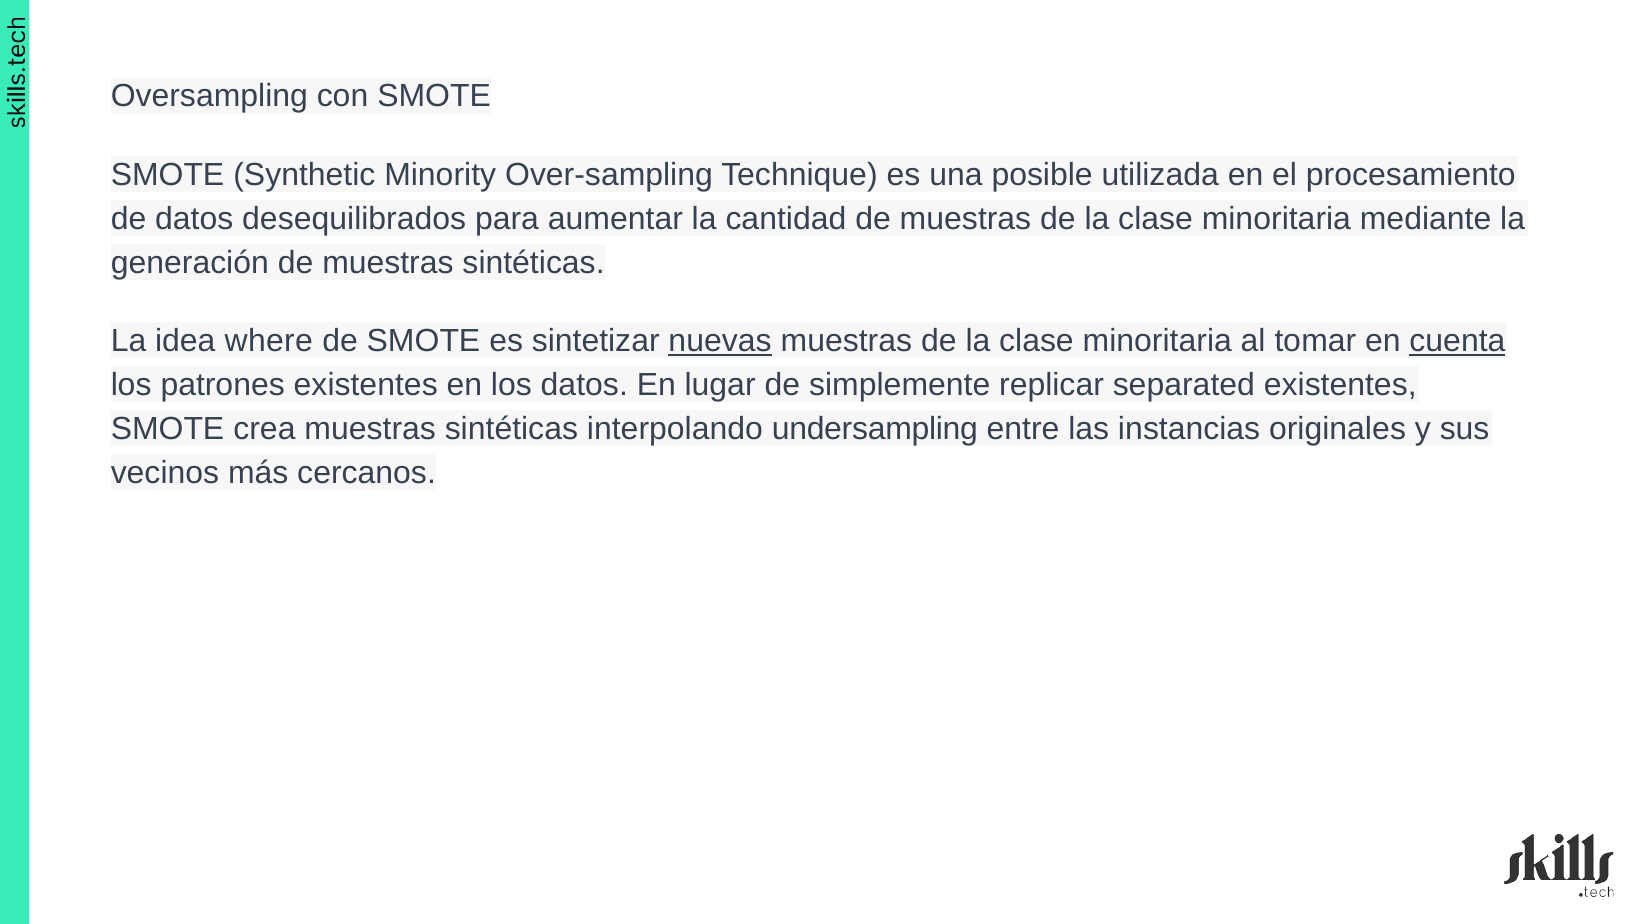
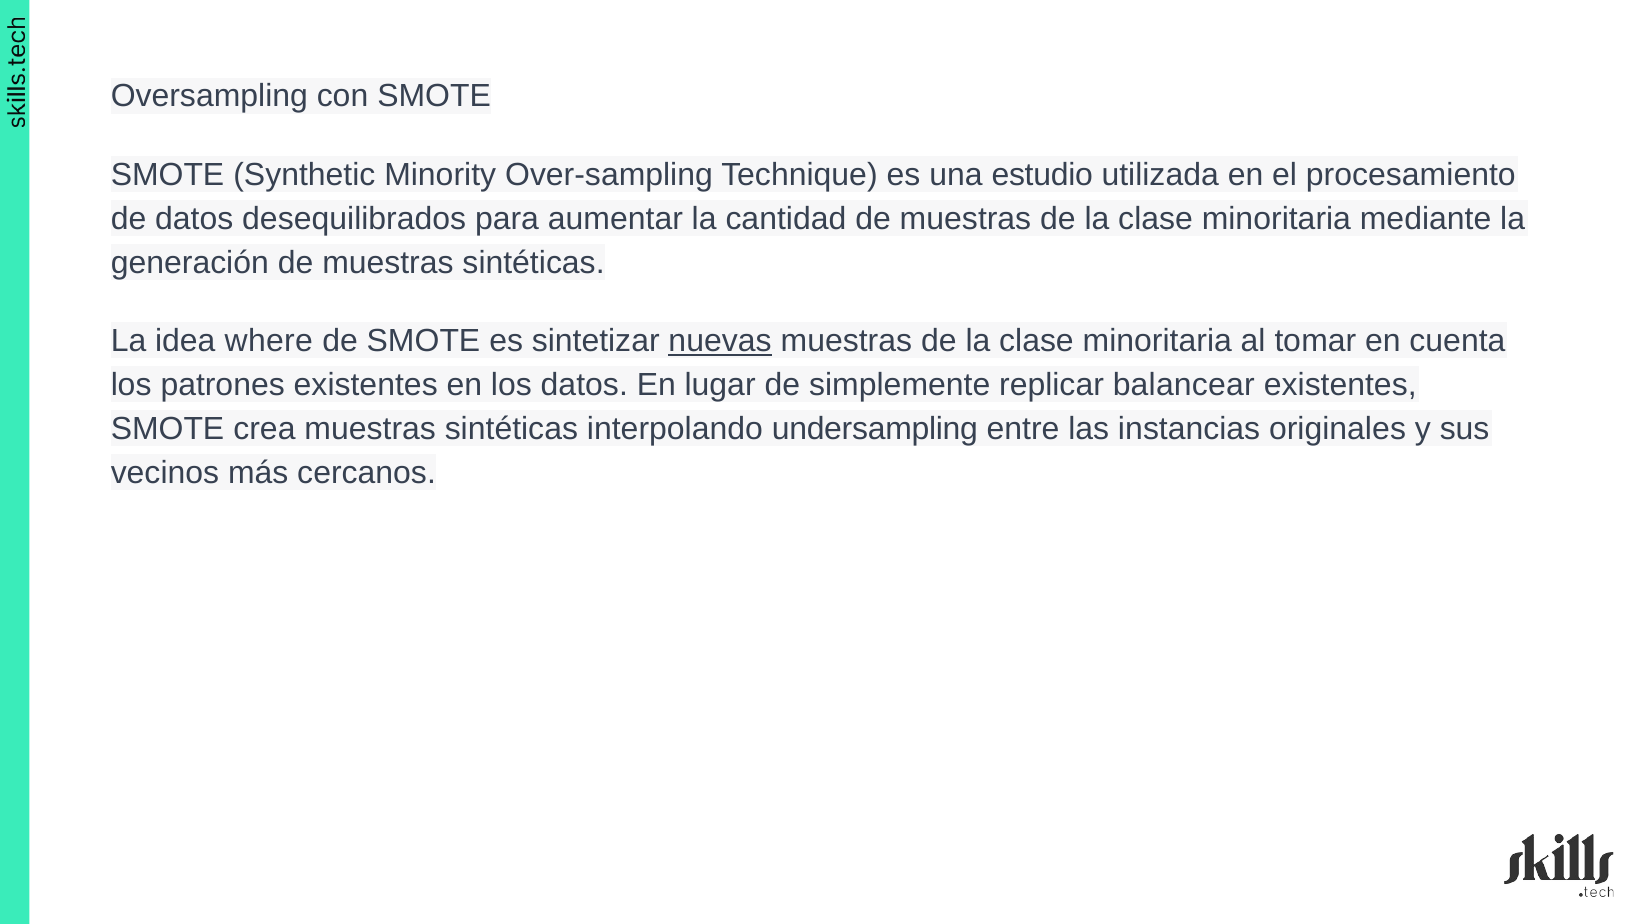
posible: posible -> estudio
cuenta underline: present -> none
separated: separated -> balancear
